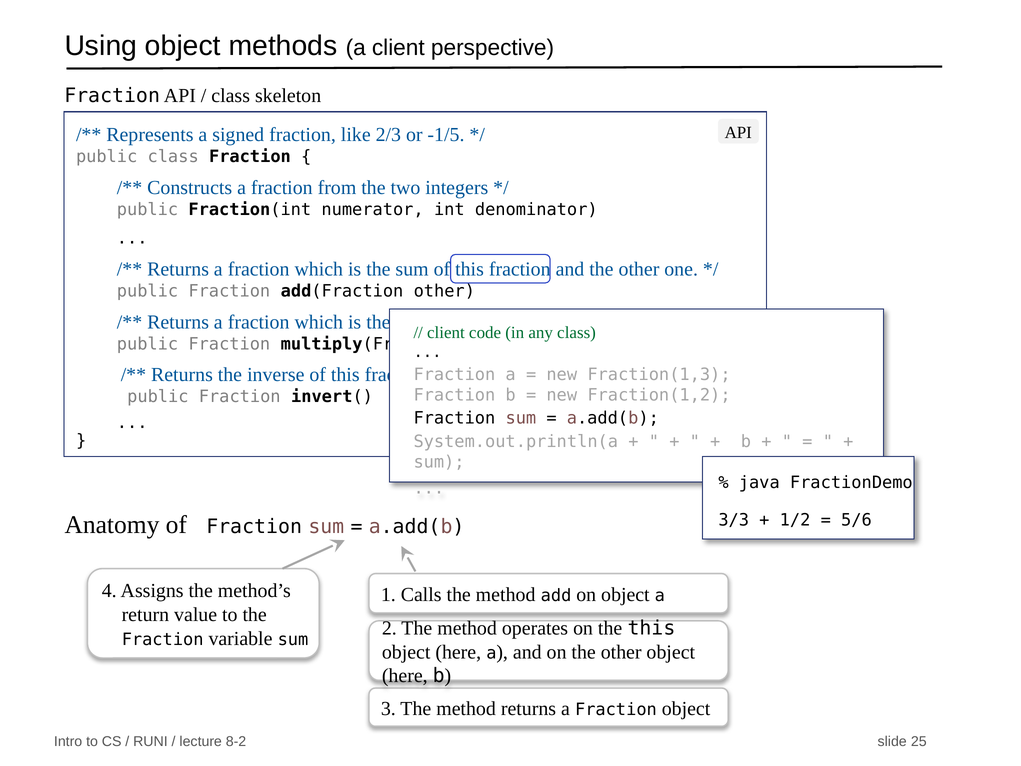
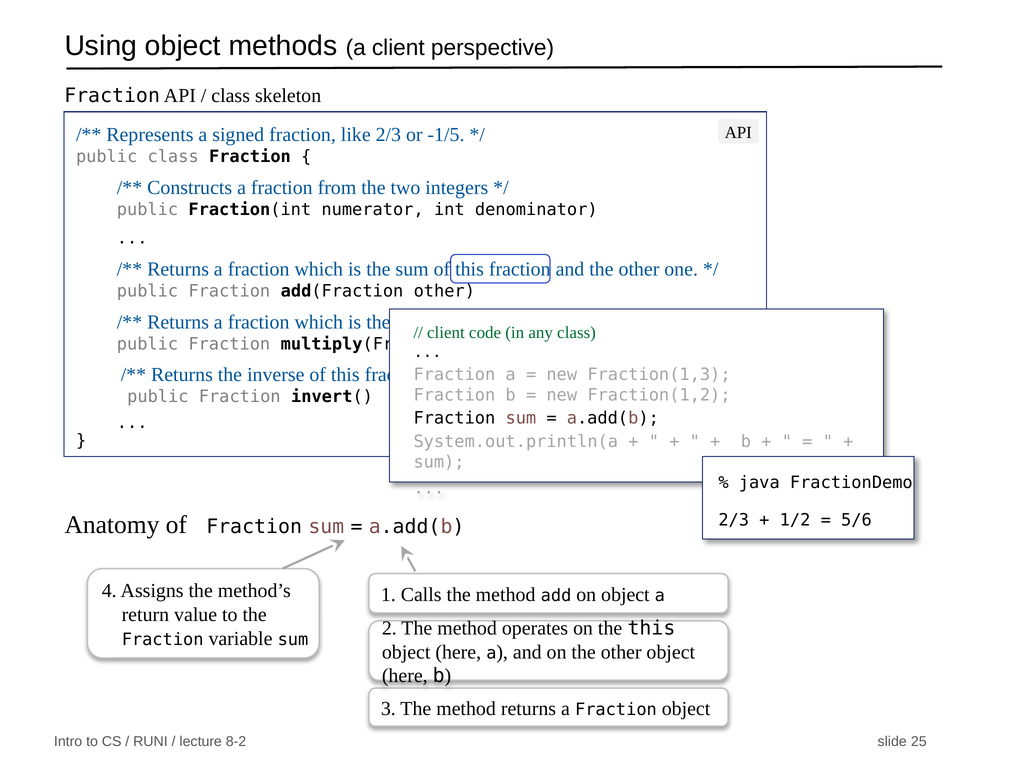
3/3 at (734, 520): 3/3 -> 2/3
